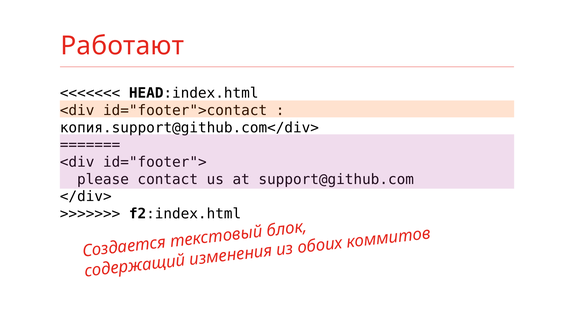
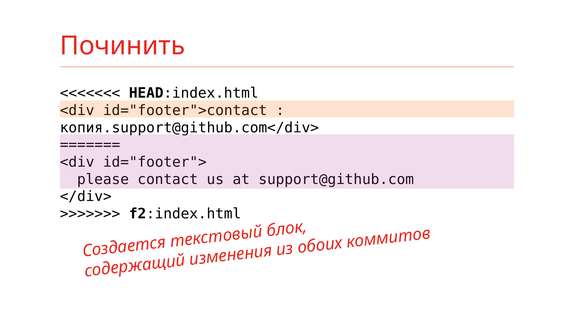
Работают: Работают -> Починить
